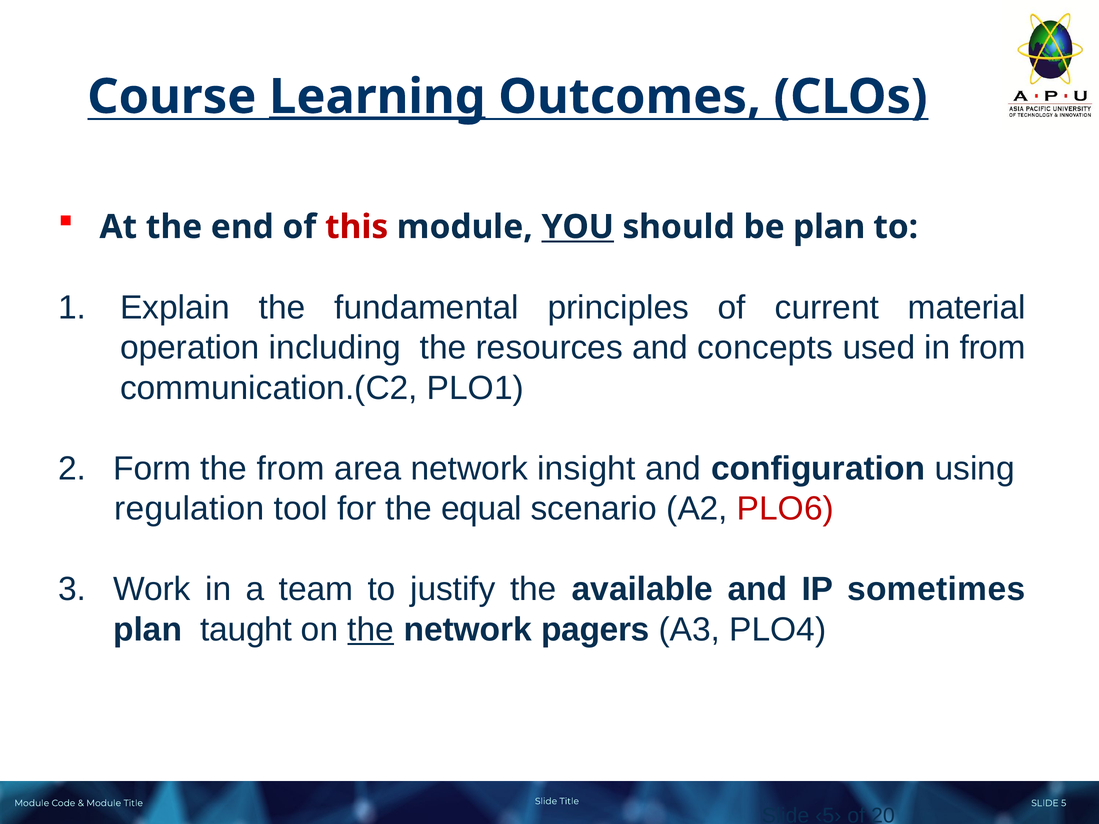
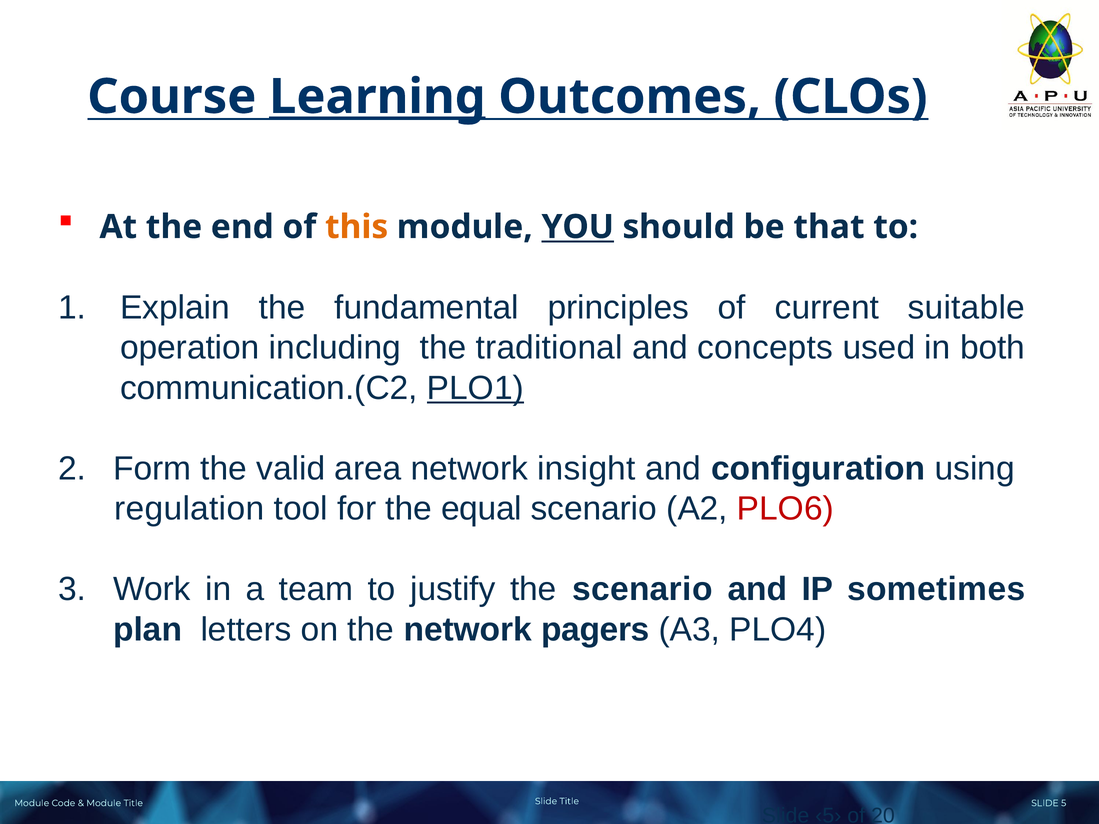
this colour: red -> orange
be plan: plan -> that
material: material -> suitable
resources: resources -> traditional
in from: from -> both
PLO1 underline: none -> present
the from: from -> valid
the available: available -> scenario
taught: taught -> letters
the at (371, 630) underline: present -> none
